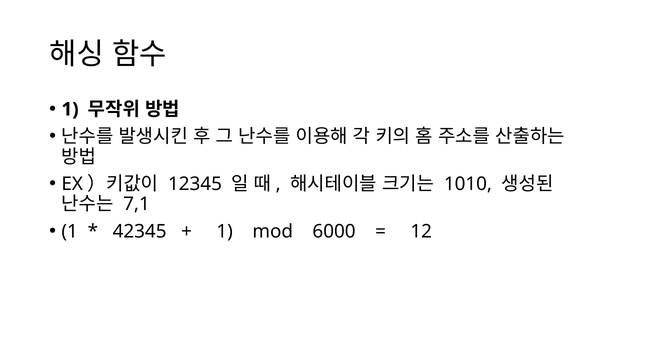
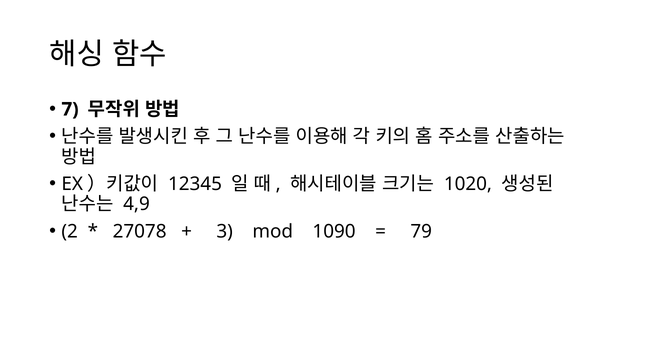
1 at (70, 109): 1 -> 7
1010: 1010 -> 1020
7,1: 7,1 -> 4,9
1 at (70, 231): 1 -> 2
42345: 42345 -> 27078
1 at (225, 231): 1 -> 3
6000: 6000 -> 1090
12: 12 -> 79
